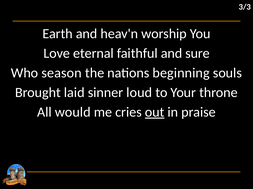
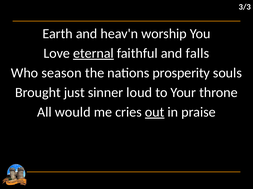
eternal underline: none -> present
sure: sure -> falls
beginning: beginning -> prosperity
laid: laid -> just
